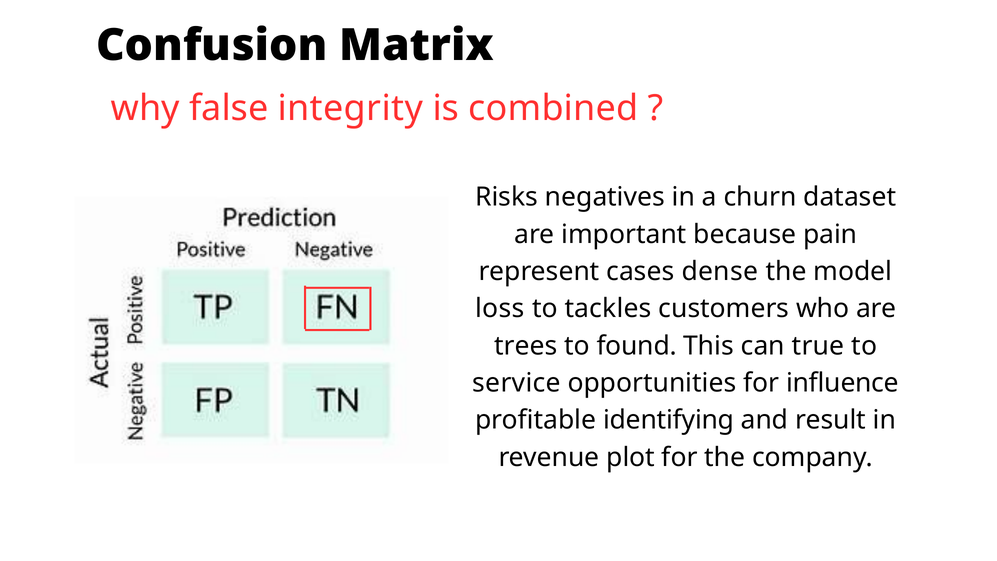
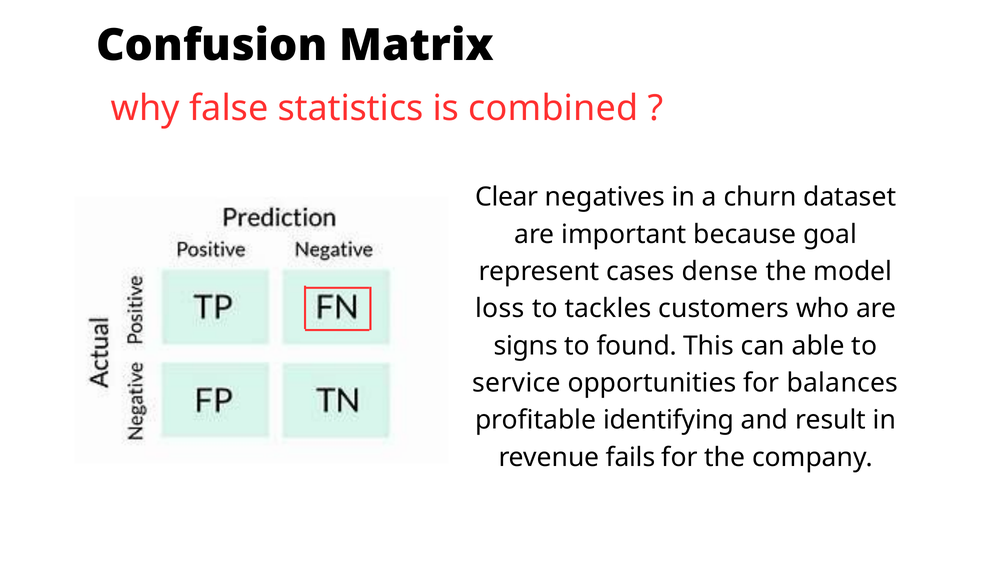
integrity: integrity -> statistics
Risks: Risks -> Clear
pain: pain -> goal
trees: trees -> signs
true: true -> able
influence: influence -> balances
plot: plot -> fails
